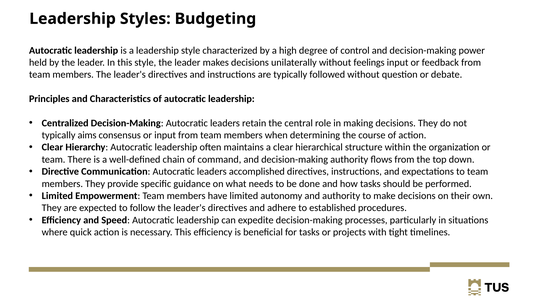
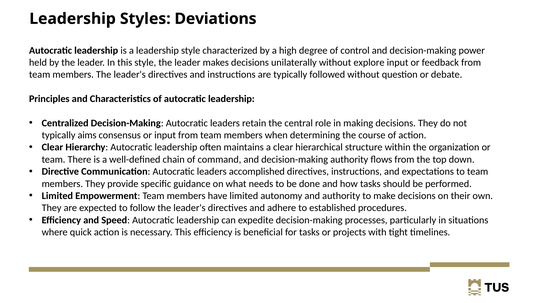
Budgeting: Budgeting -> Deviations
feelings: feelings -> explore
